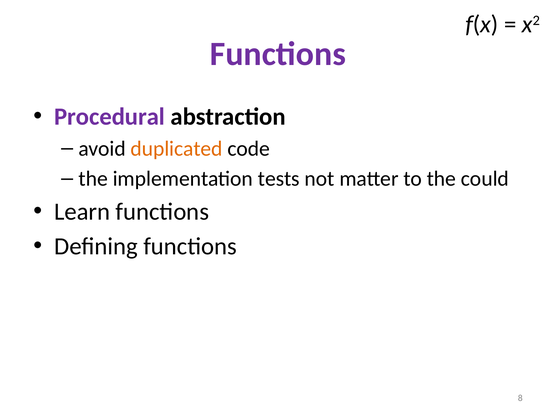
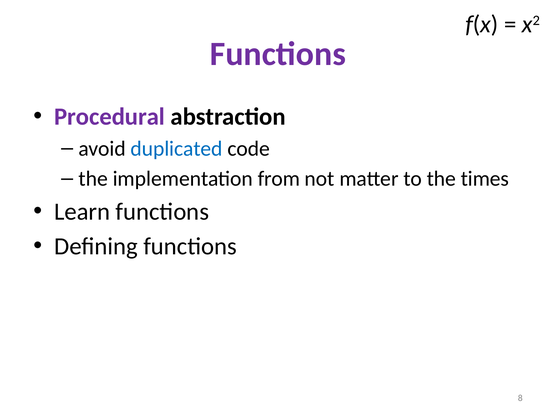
duplicated colour: orange -> blue
tests: tests -> from
could: could -> times
